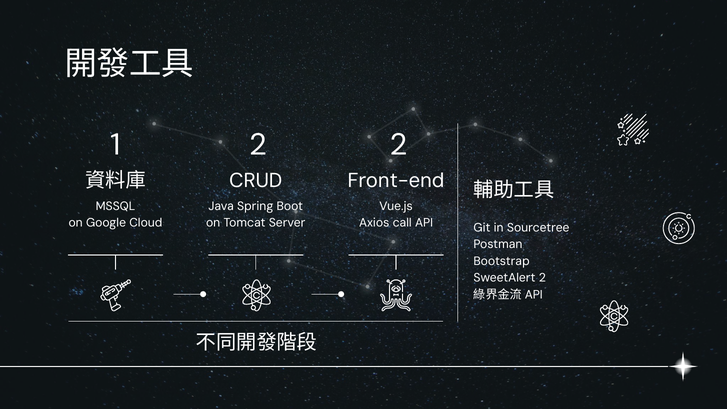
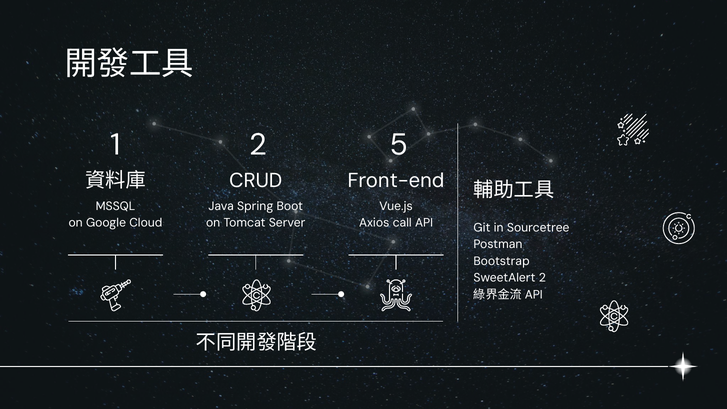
2 2: 2 -> 5
